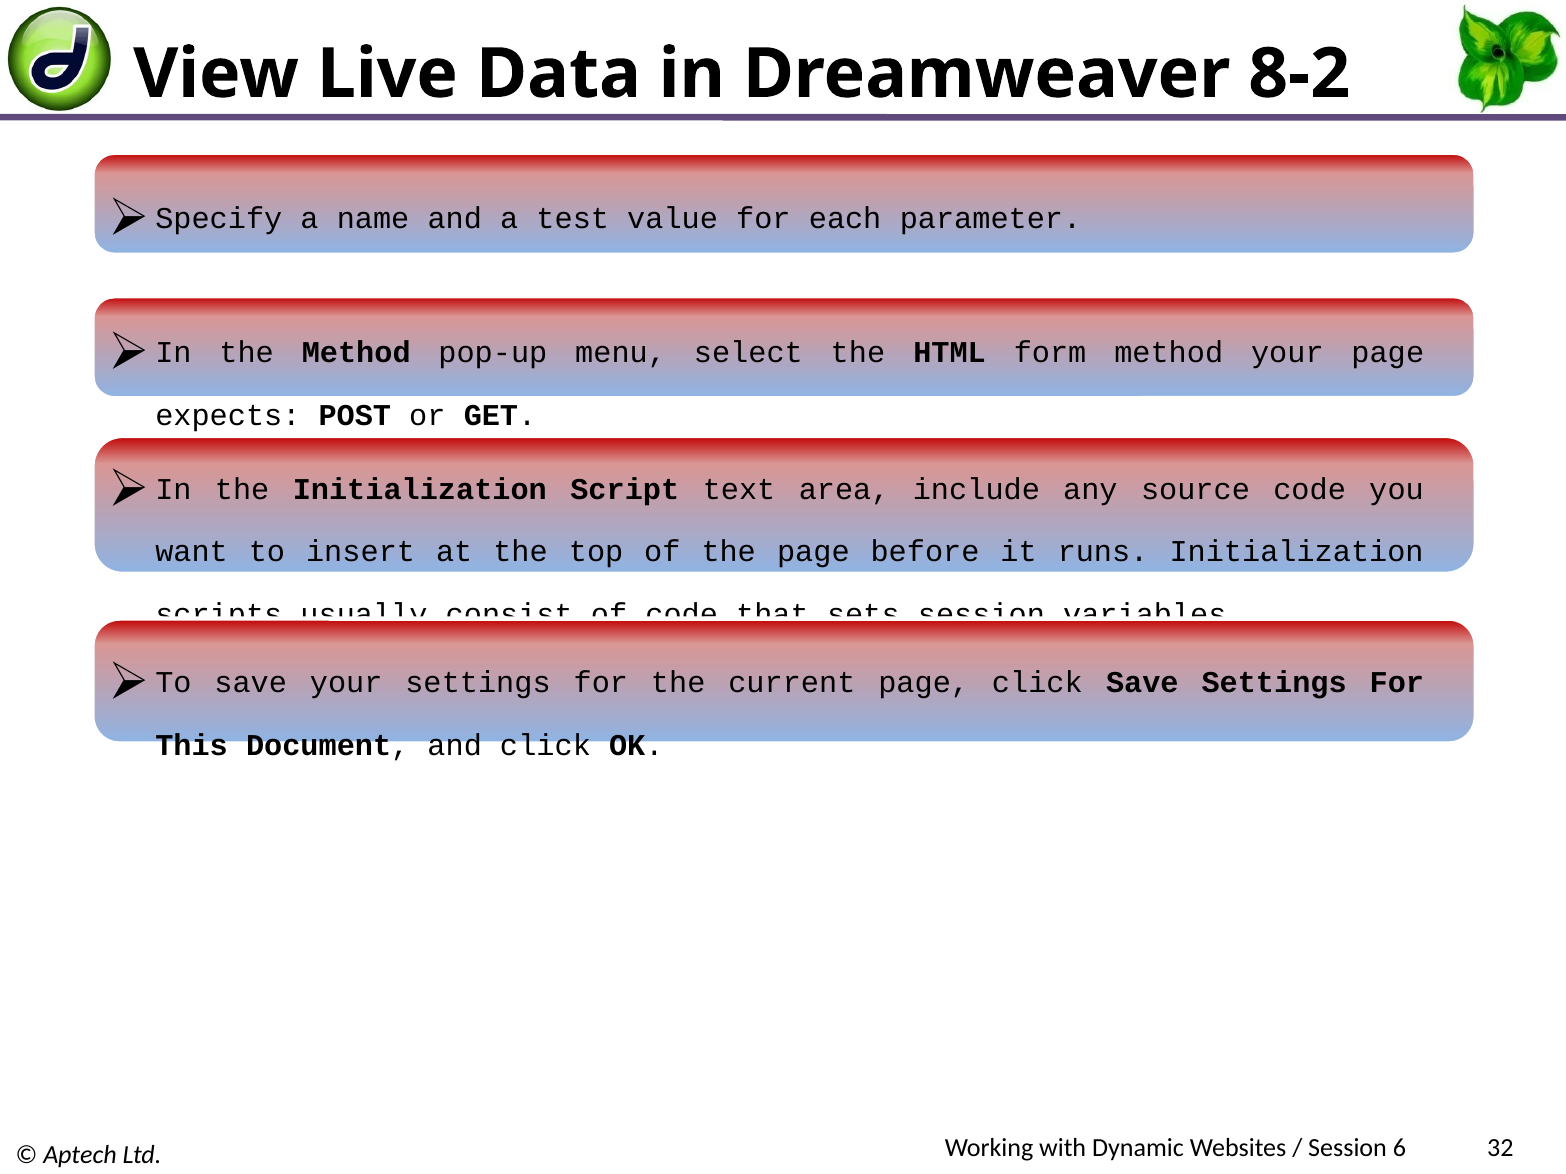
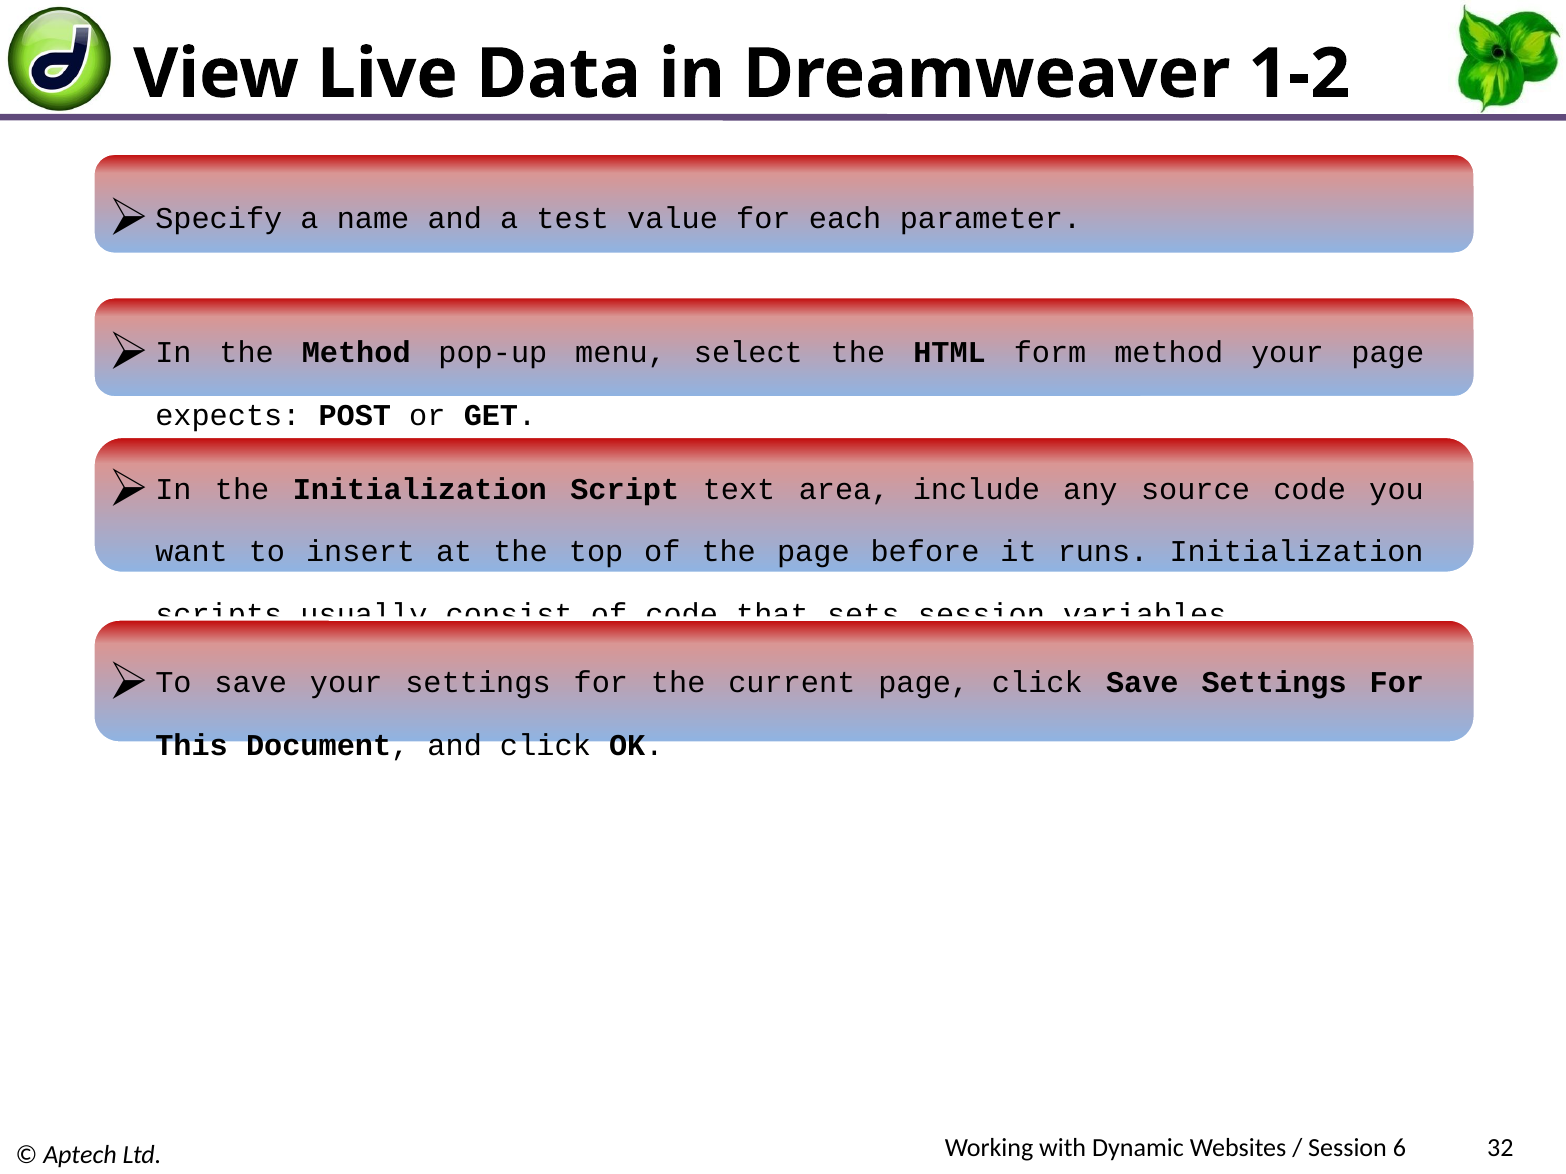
8-2: 8-2 -> 1-2
